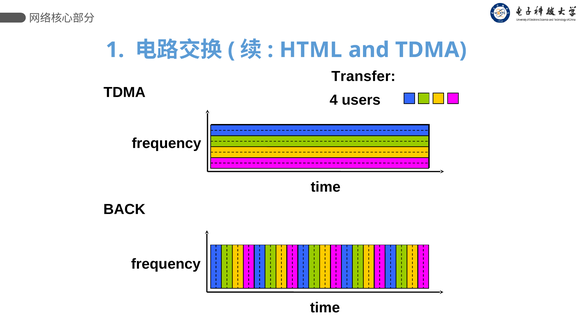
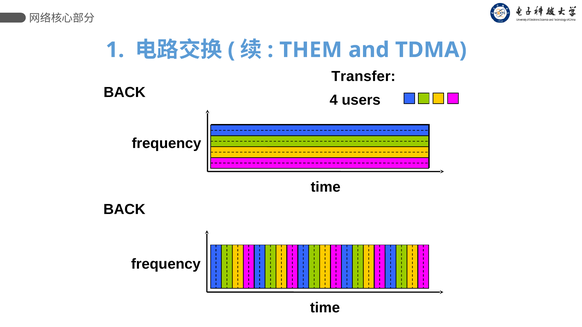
HTML: HTML -> THEM
TDMA at (125, 93): TDMA -> BACK
